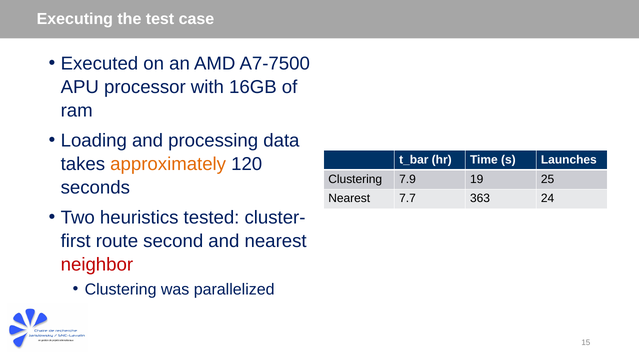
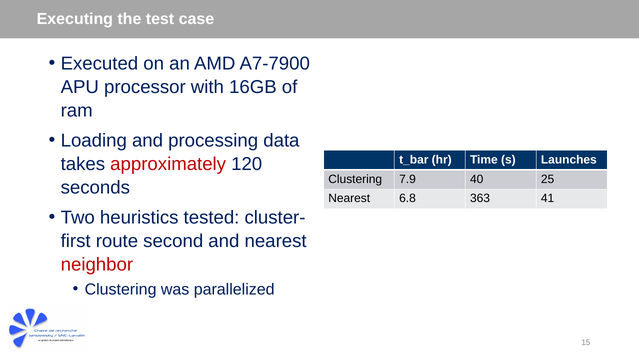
A7-7500: A7-7500 -> A7-7900
approximately colour: orange -> red
19: 19 -> 40
7.7: 7.7 -> 6.8
24: 24 -> 41
